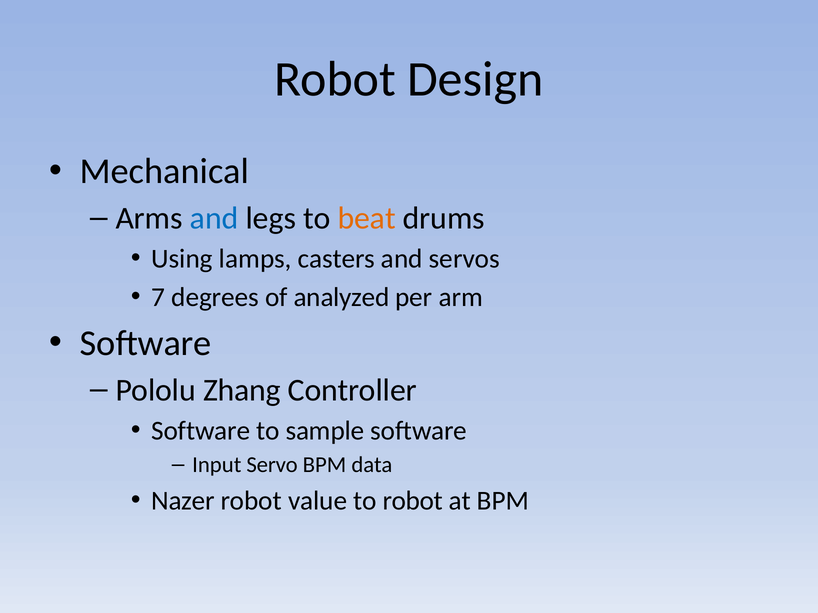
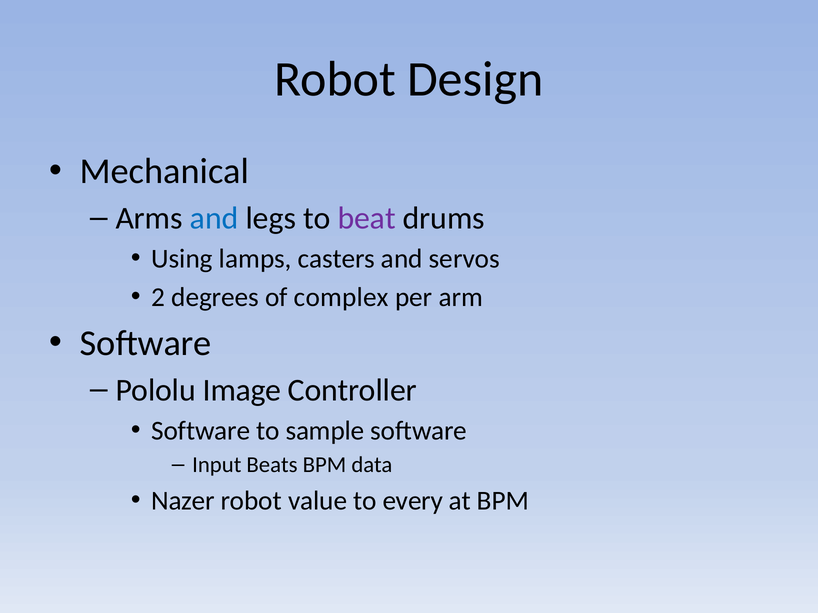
beat colour: orange -> purple
7: 7 -> 2
analyzed: analyzed -> complex
Zhang: Zhang -> Image
Servo: Servo -> Beats
to robot: robot -> every
